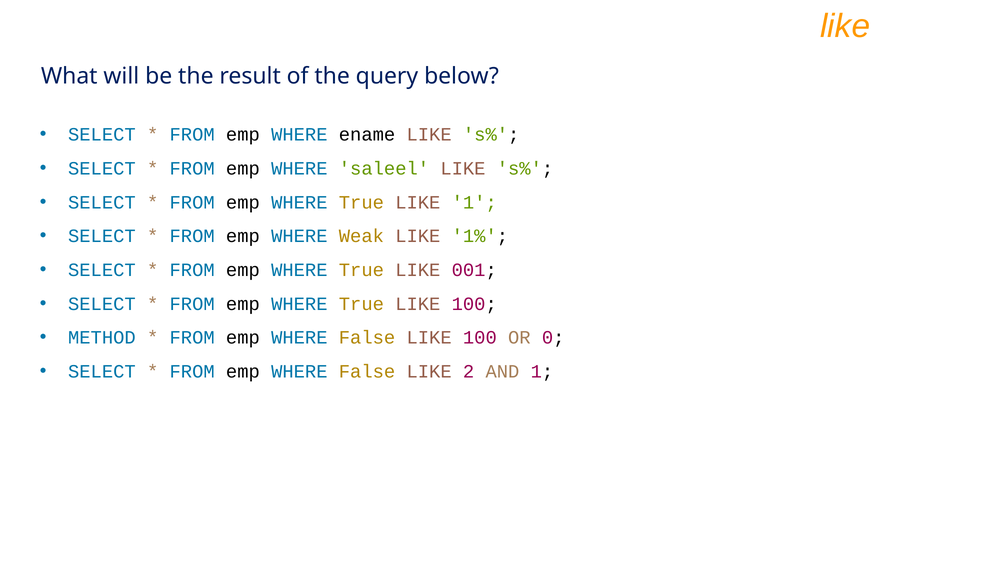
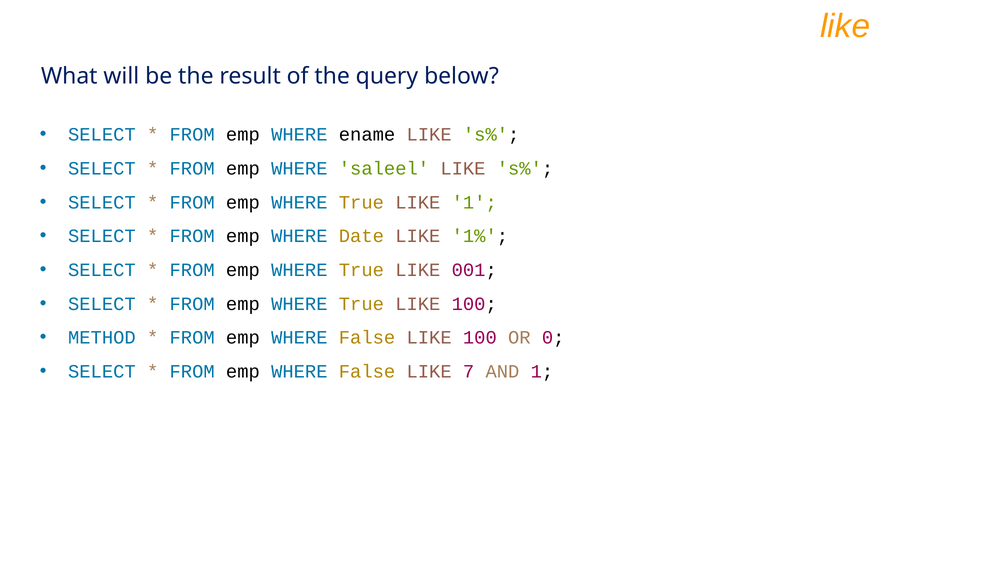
Weak: Weak -> Date
2: 2 -> 7
